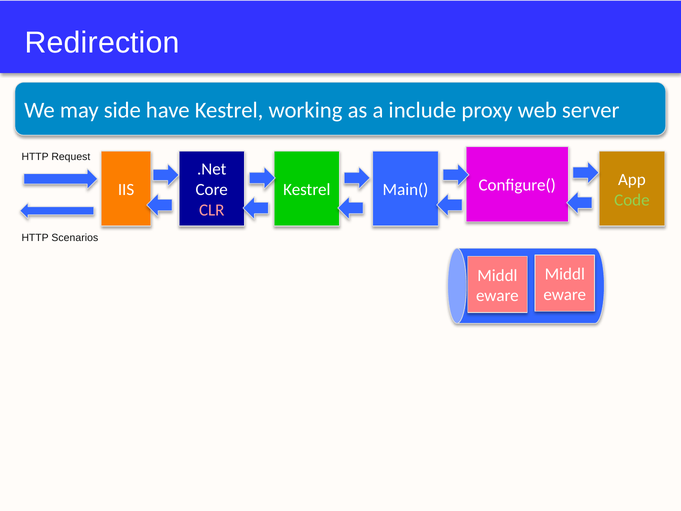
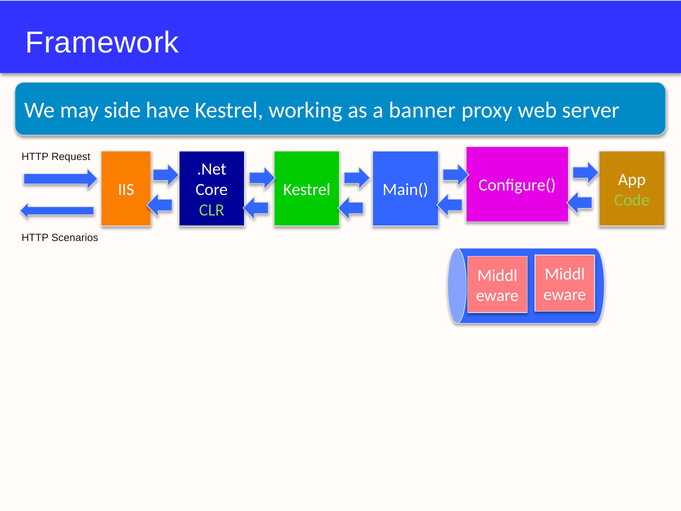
Redirection: Redirection -> Framework
include: include -> banner
CLR colour: pink -> light green
